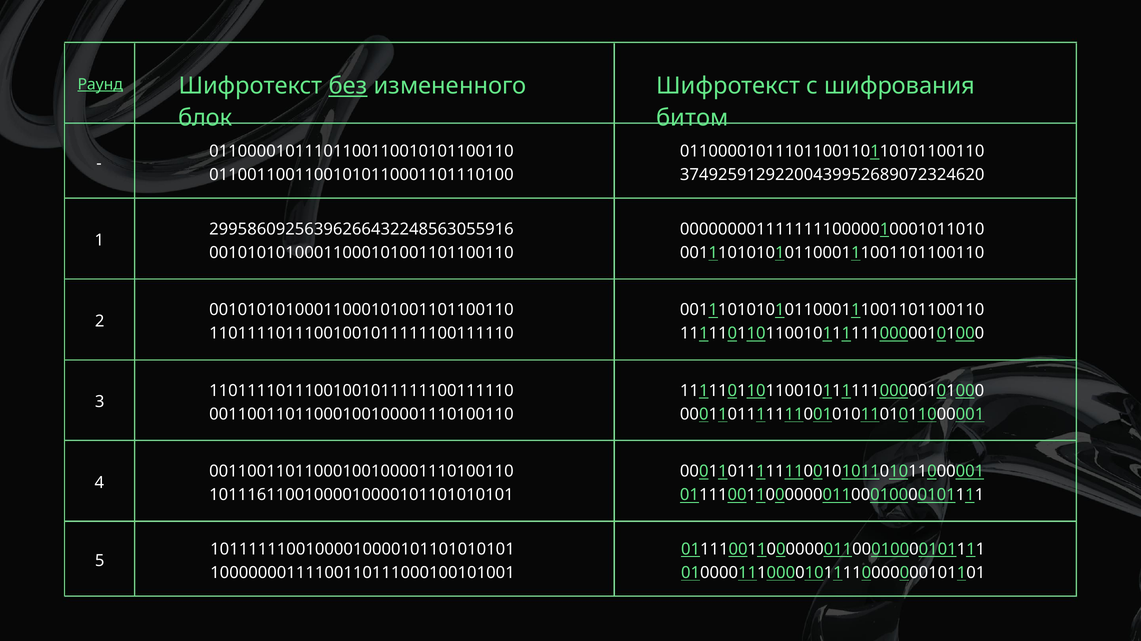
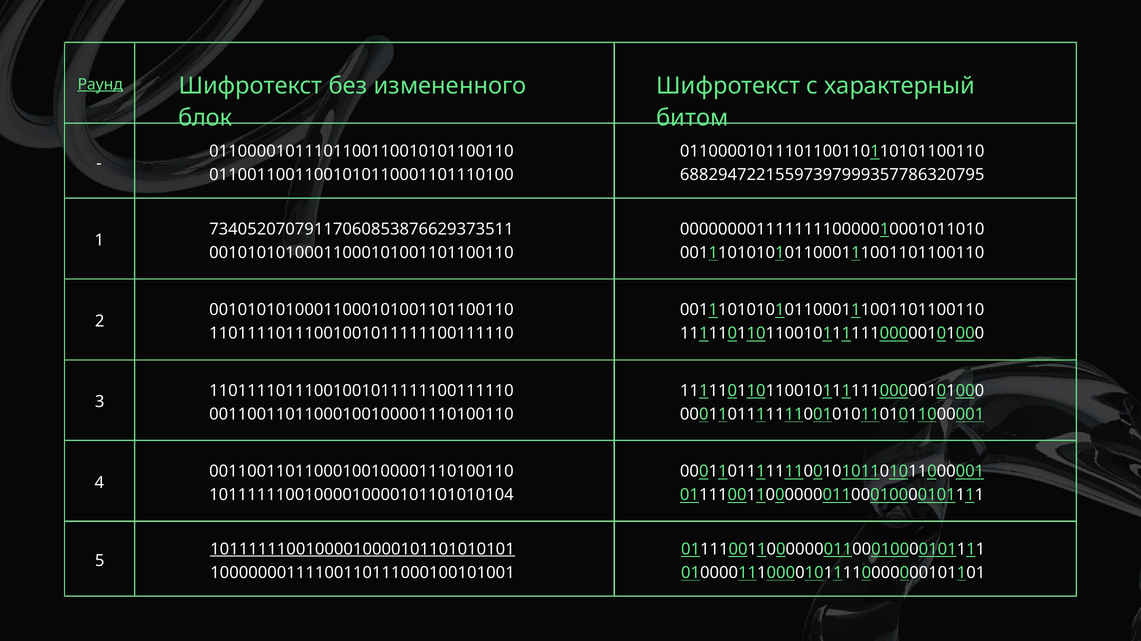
без underline: present -> none
шифрования: шифрования -> характерный
37492591292200439952689072324620: 37492591292200439952689072324620 -> 68829472215597397999357786320795
29958609256396266432248563055916: 29958609256396266432248563055916 -> 73405207079117060853876629373511
10111611001000010000101101010101: 10111611001000010000101101010101 -> 10111111001000010000101101010104
10111111001000010000101101010101 underline: none -> present
